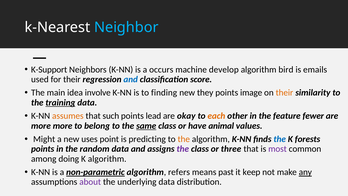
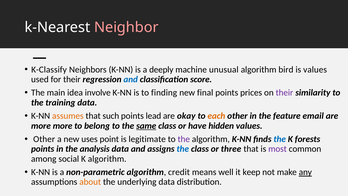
Neighbor colour: light blue -> pink
K-Support: K-Support -> K-Classify
occurs: occurs -> deeply
develop: develop -> unusual
is emails: emails -> values
they: they -> final
image: image -> prices
their at (284, 93) colour: orange -> purple
training underline: present -> none
fewer: fewer -> email
animal: animal -> hidden
Might at (44, 139): Might -> Other
predicting: predicting -> legitimate
the at (184, 139) colour: orange -> purple
random: random -> analysis
the at (183, 149) colour: purple -> blue
doing: doing -> social
non-parametric underline: present -> none
refers: refers -> credit
past: past -> well
about colour: purple -> orange
